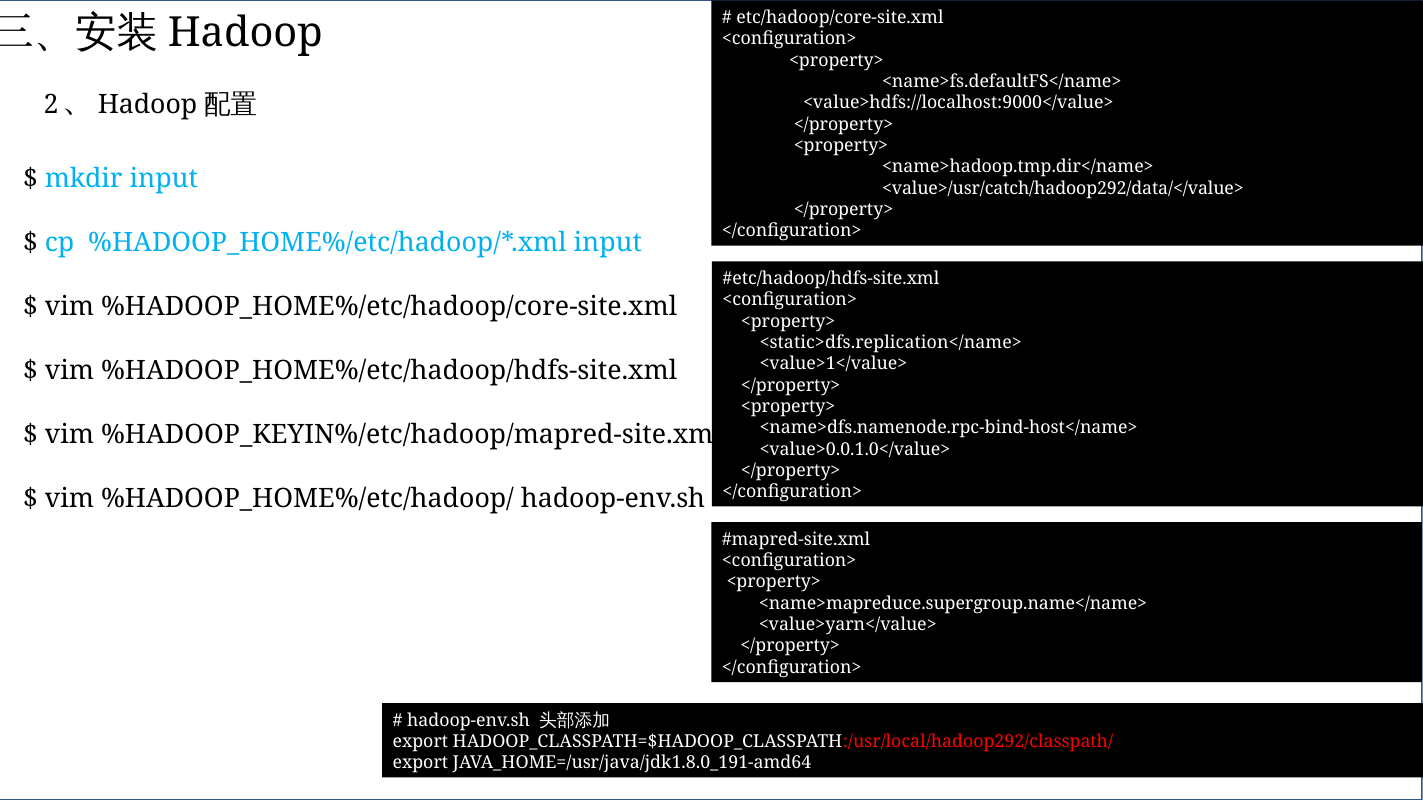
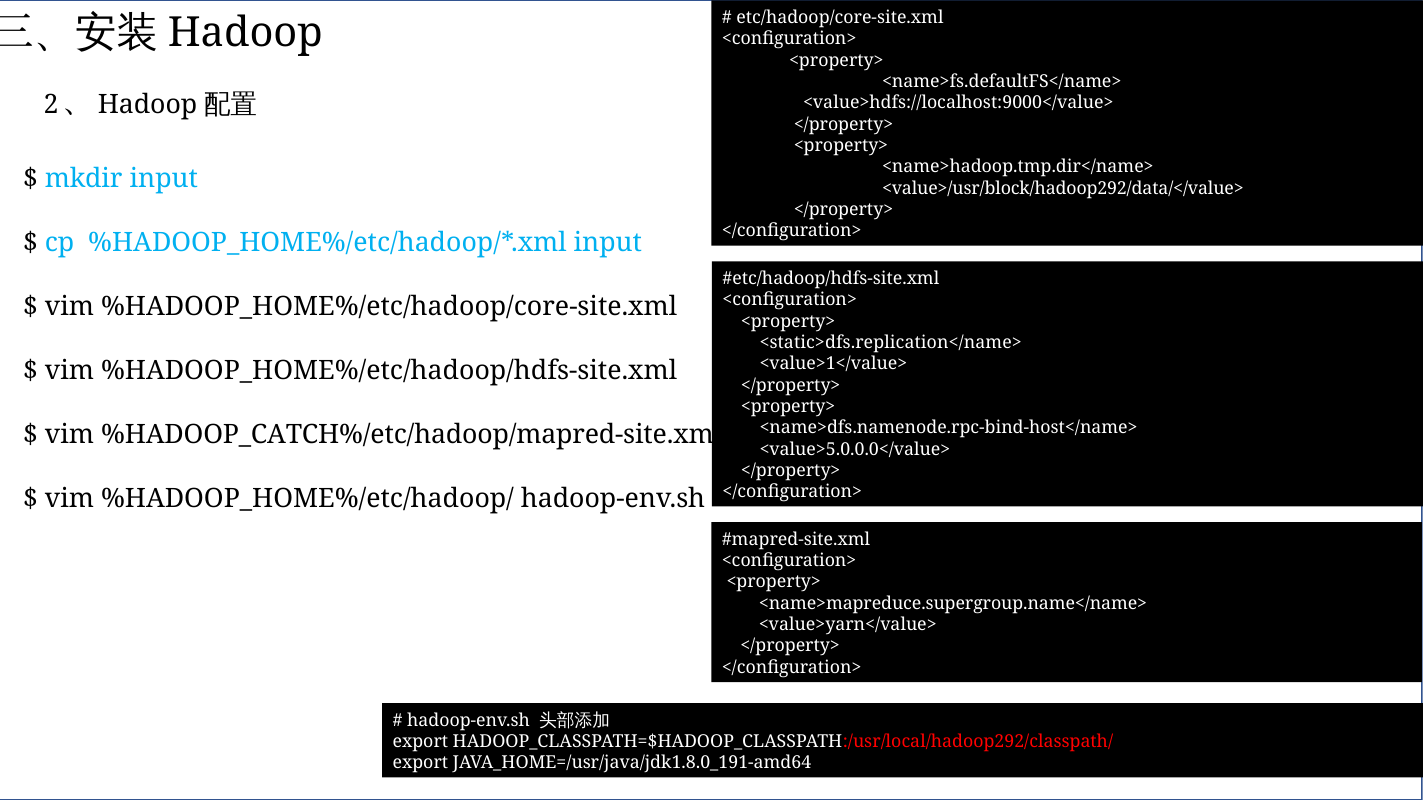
<value>/usr/catch/hadoop292/data/</value>: <value>/usr/catch/hadoop292/data/</value> -> <value>/usr/block/hadoop292/data/</value>
%HADOOP_KEYIN%/etc/hadoop/mapred-site.xml: %HADOOP_KEYIN%/etc/hadoop/mapred-site.xml -> %HADOOP_CATCH%/etc/hadoop/mapred-site.xml
<value>0.0.1.0</value>: <value>0.0.1.0</value> -> <value>5.0.0.0</value>
